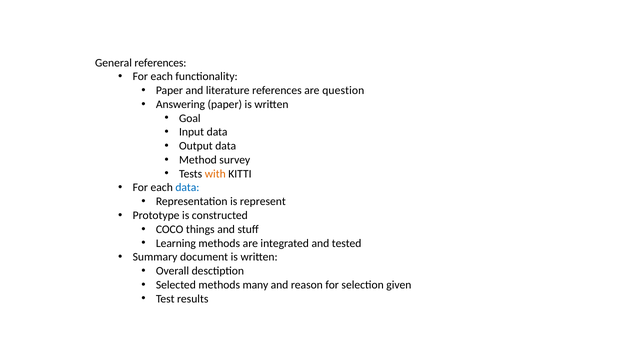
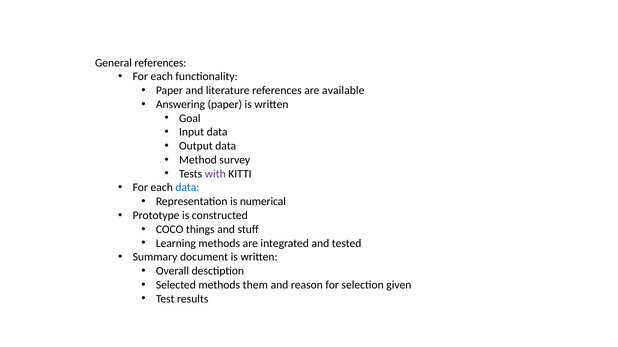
question: question -> available
with colour: orange -> purple
represent: represent -> numerical
many: many -> them
